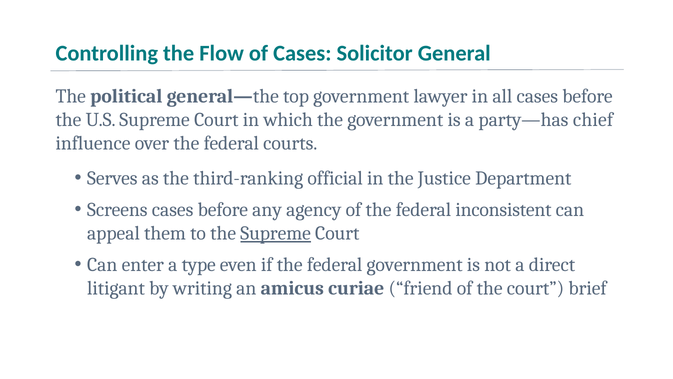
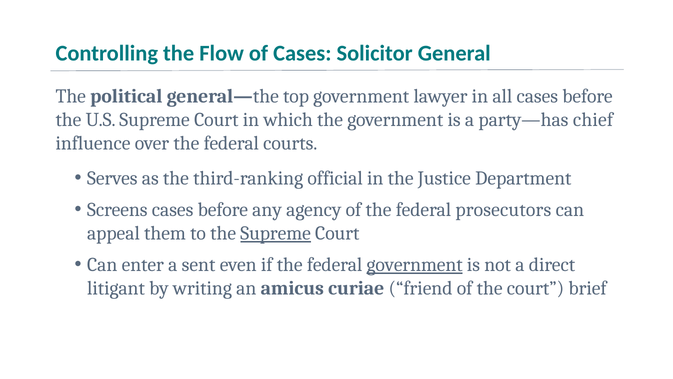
inconsistent: inconsistent -> prosecutors
type: type -> sent
government at (415, 265) underline: none -> present
